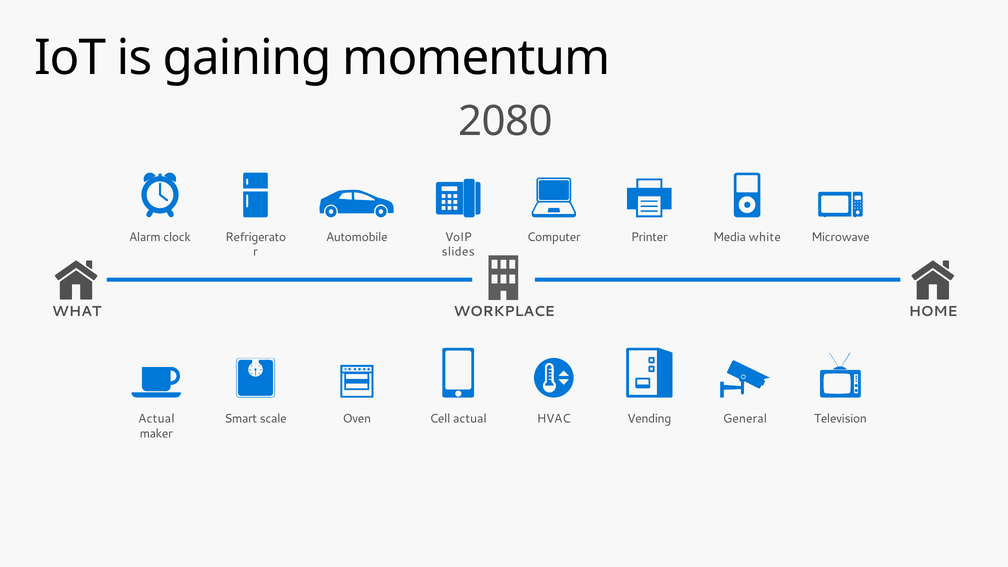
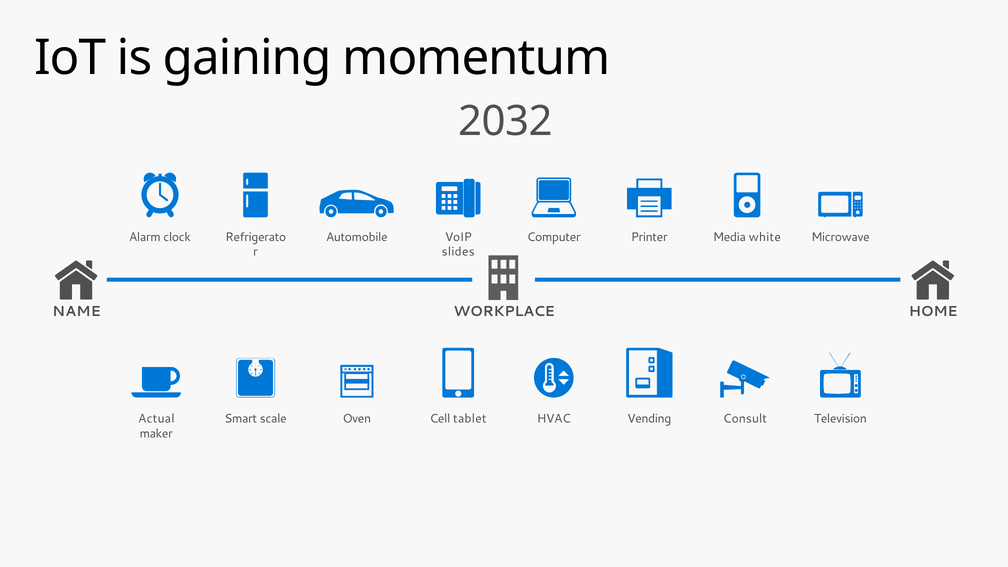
2080: 2080 -> 2032
WHAT: WHAT -> NAME
Cell actual: actual -> tablet
General: General -> Consult
